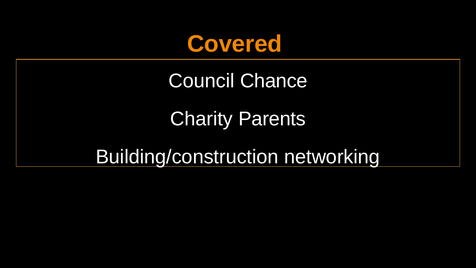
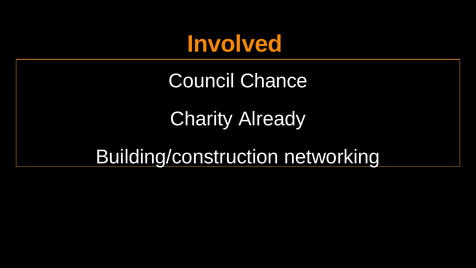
Covered: Covered -> Involved
Parents: Parents -> Already
